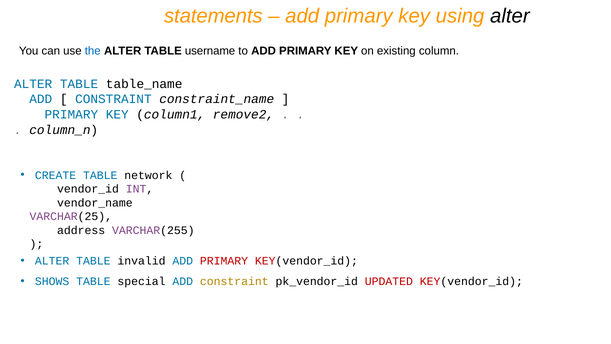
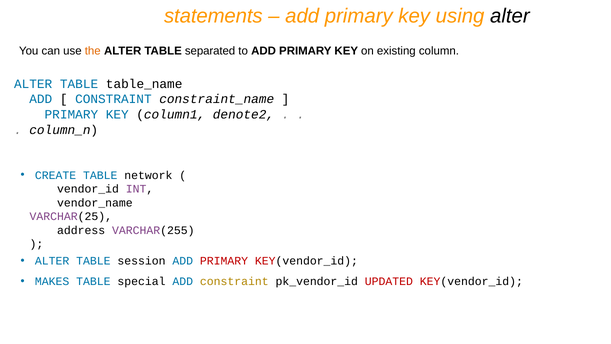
the colour: blue -> orange
username: username -> separated
remove2: remove2 -> denote2
invalid: invalid -> session
SHOWS: SHOWS -> MAKES
